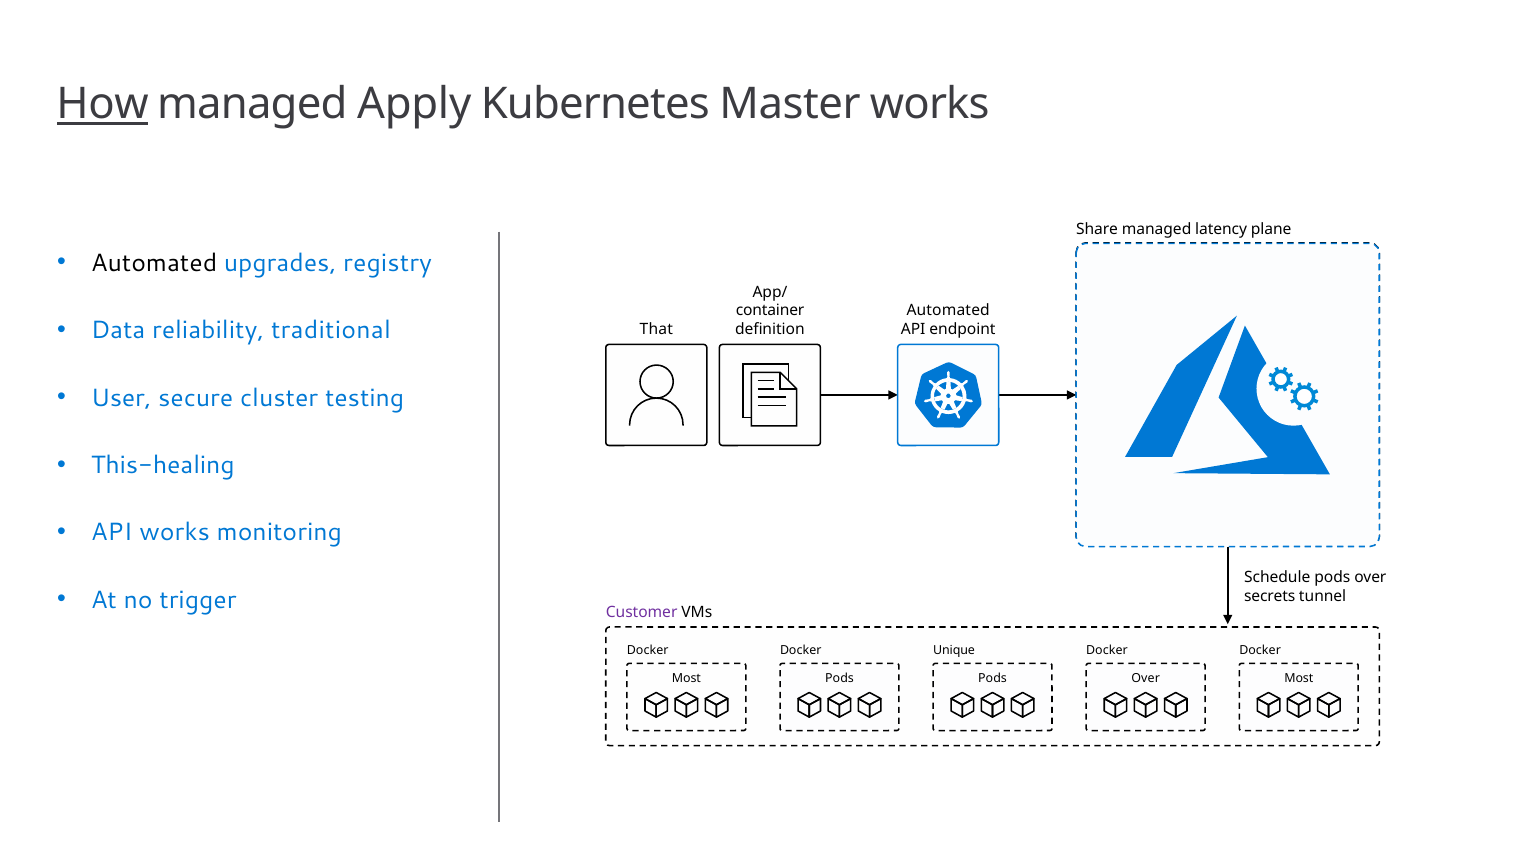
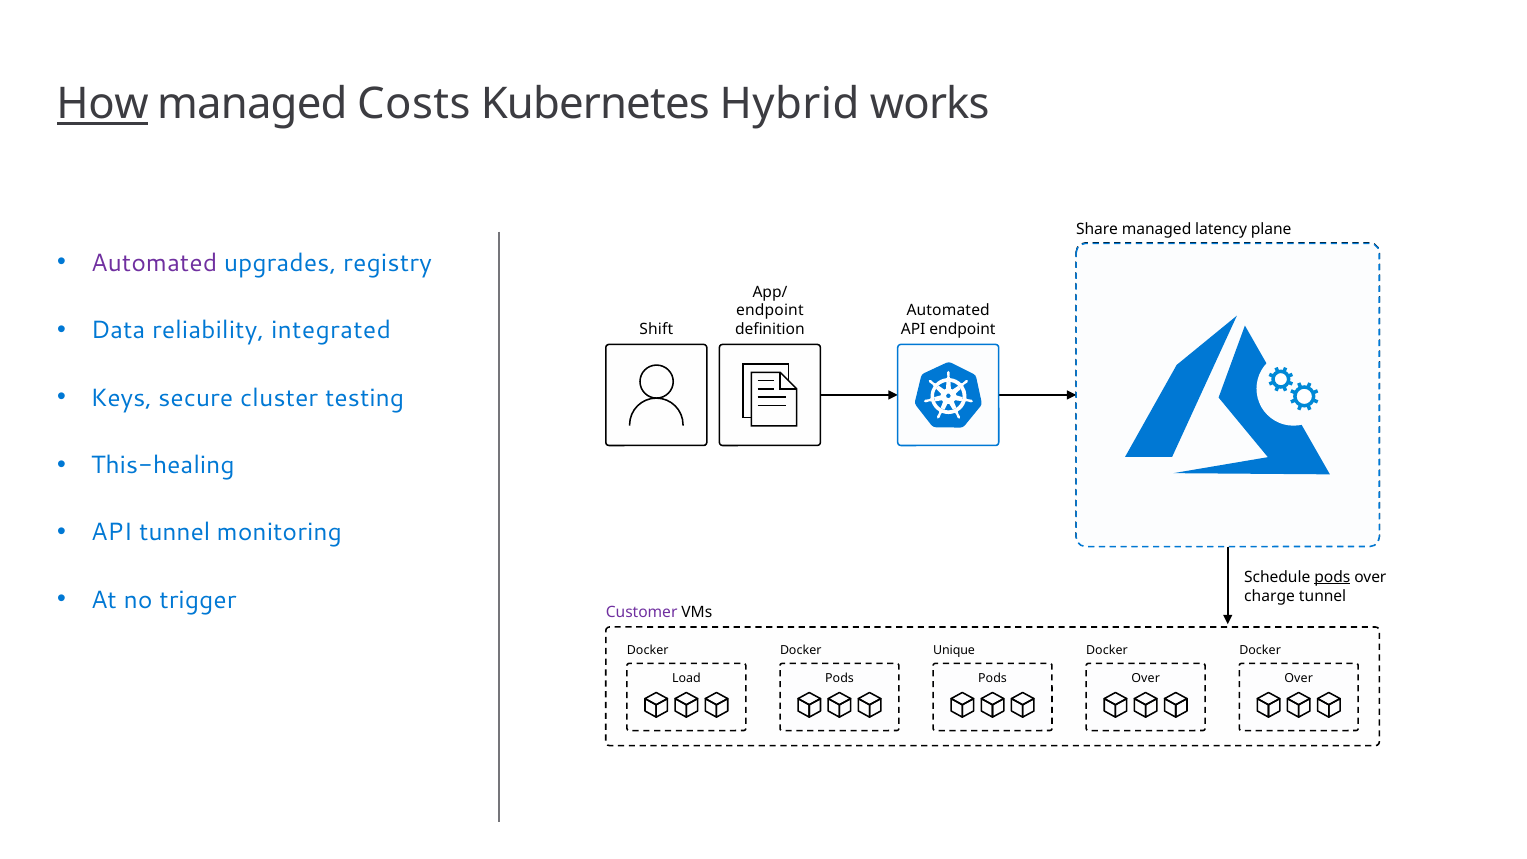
Apply: Apply -> Costs
Kubernetes Master: Master -> Hybrid
Automated at (154, 263) colour: black -> purple
container at (770, 311): container -> endpoint
traditional: traditional -> integrated
That: That -> Shift
User: User -> Keys
API works: works -> tunnel
pods at (1332, 577) underline: none -> present
secrets: secrets -> charge
Most at (686, 678): Most -> Load
Most at (1299, 678): Most -> Over
